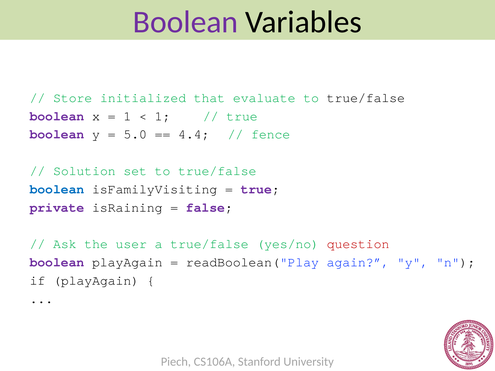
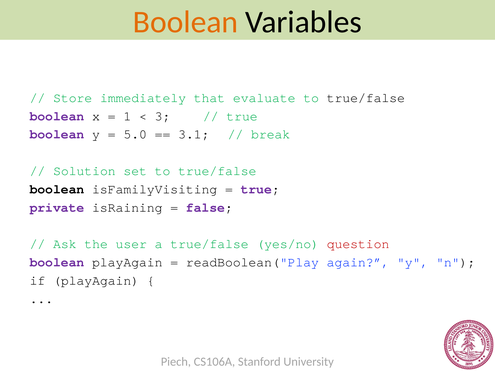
Boolean at (186, 22) colour: purple -> orange
initialized: initialized -> immediately
1 at (163, 116): 1 -> 3
4.4: 4.4 -> 3.1
fence: fence -> break
boolean at (57, 189) colour: blue -> black
